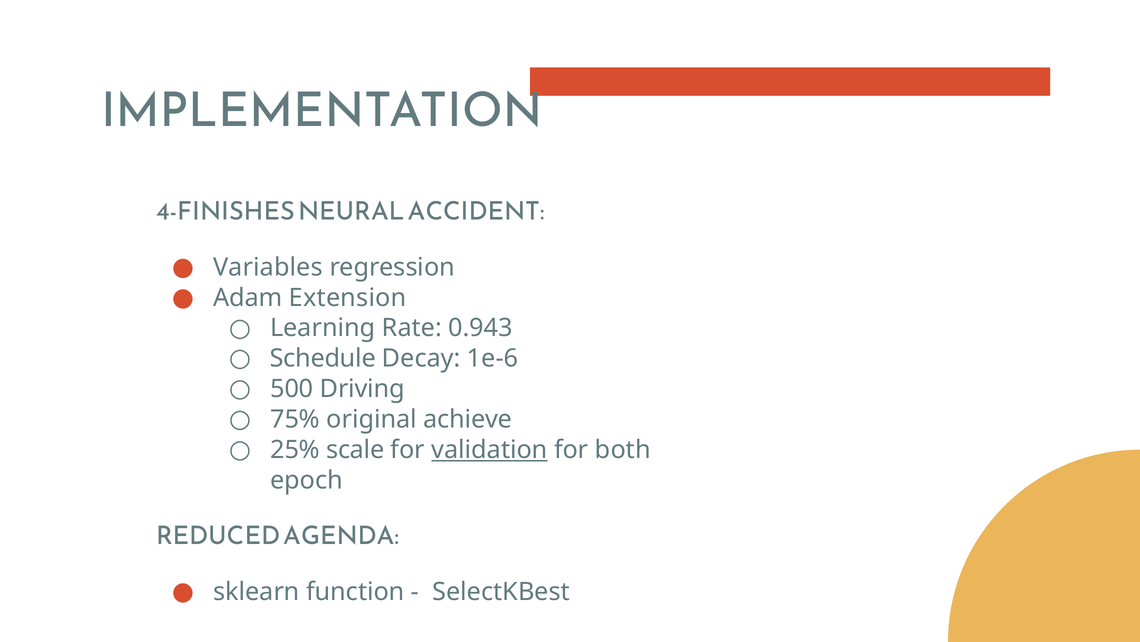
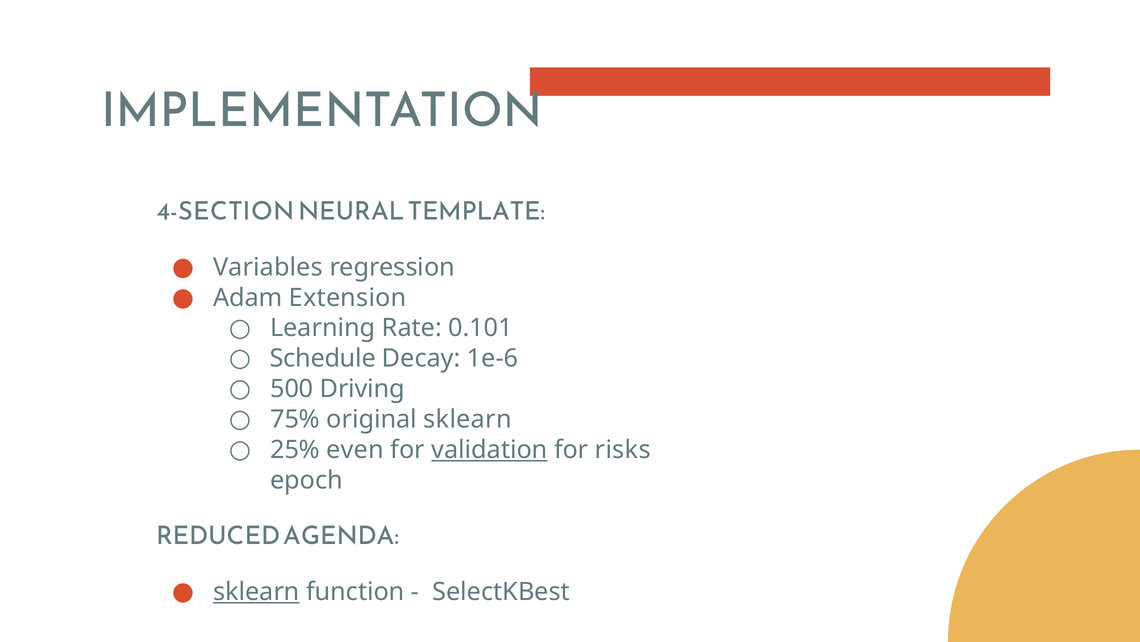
4-FINISHES: 4-FINISHES -> 4-SECTION
ACCIDENT: ACCIDENT -> TEMPLATE
0.943: 0.943 -> 0.101
original achieve: achieve -> sklearn
scale: scale -> even
both: both -> risks
sklearn at (256, 591) underline: none -> present
